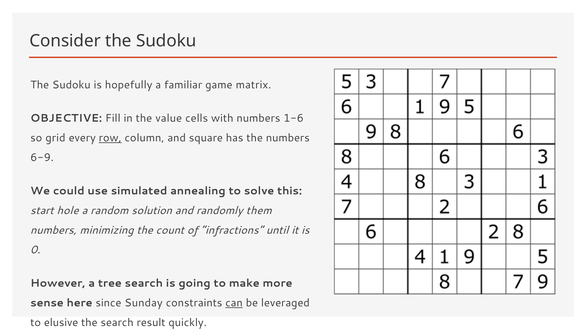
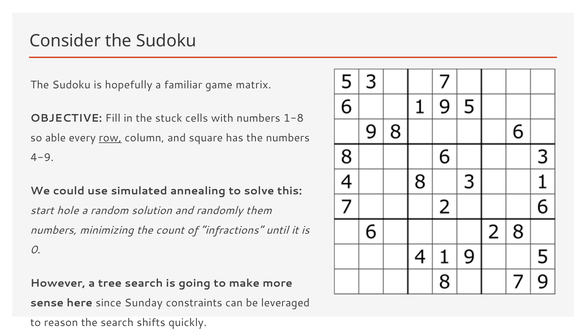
value: value -> stuck
1-6: 1-6 -> 1-8
grid: grid -> able
6-9: 6-9 -> 4-9
can underline: present -> none
elusive: elusive -> reason
result: result -> shifts
